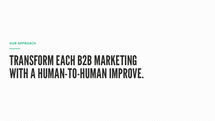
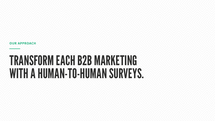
IMPROVE: IMPROVE -> SURVEYS
